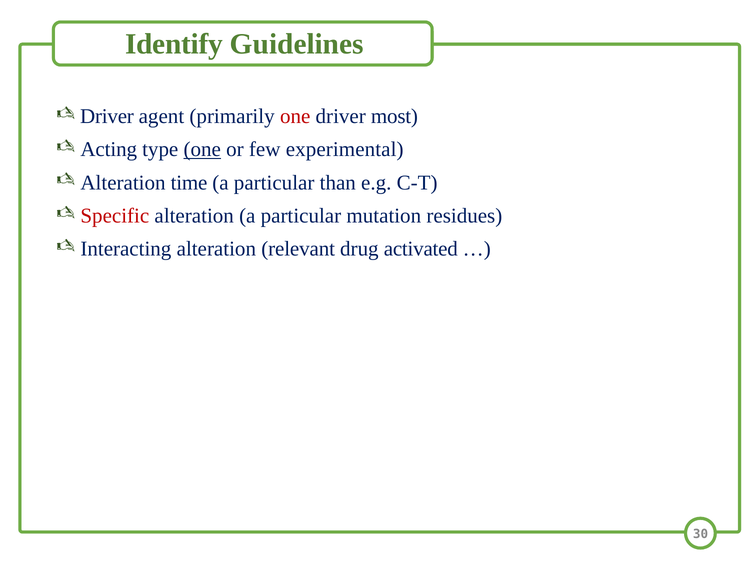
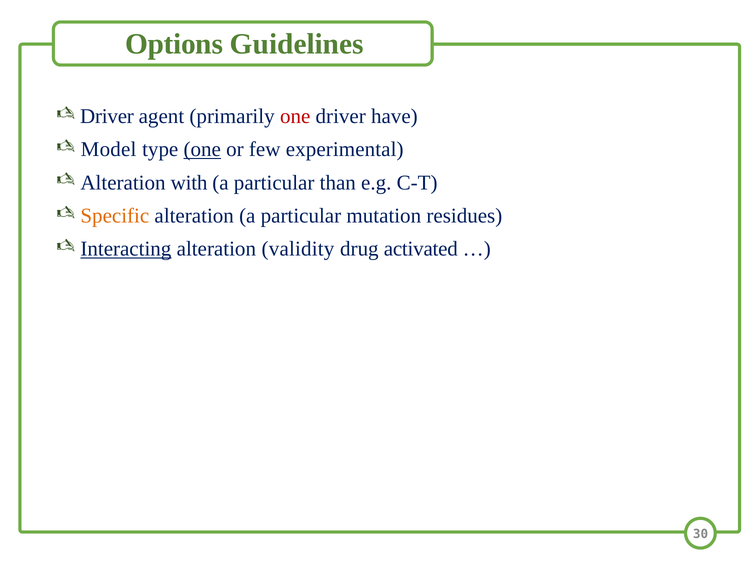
Identify: Identify -> Options
most: most -> have
Acting: Acting -> Model
time: time -> with
Specific colour: red -> orange
Interacting underline: none -> present
relevant: relevant -> validity
